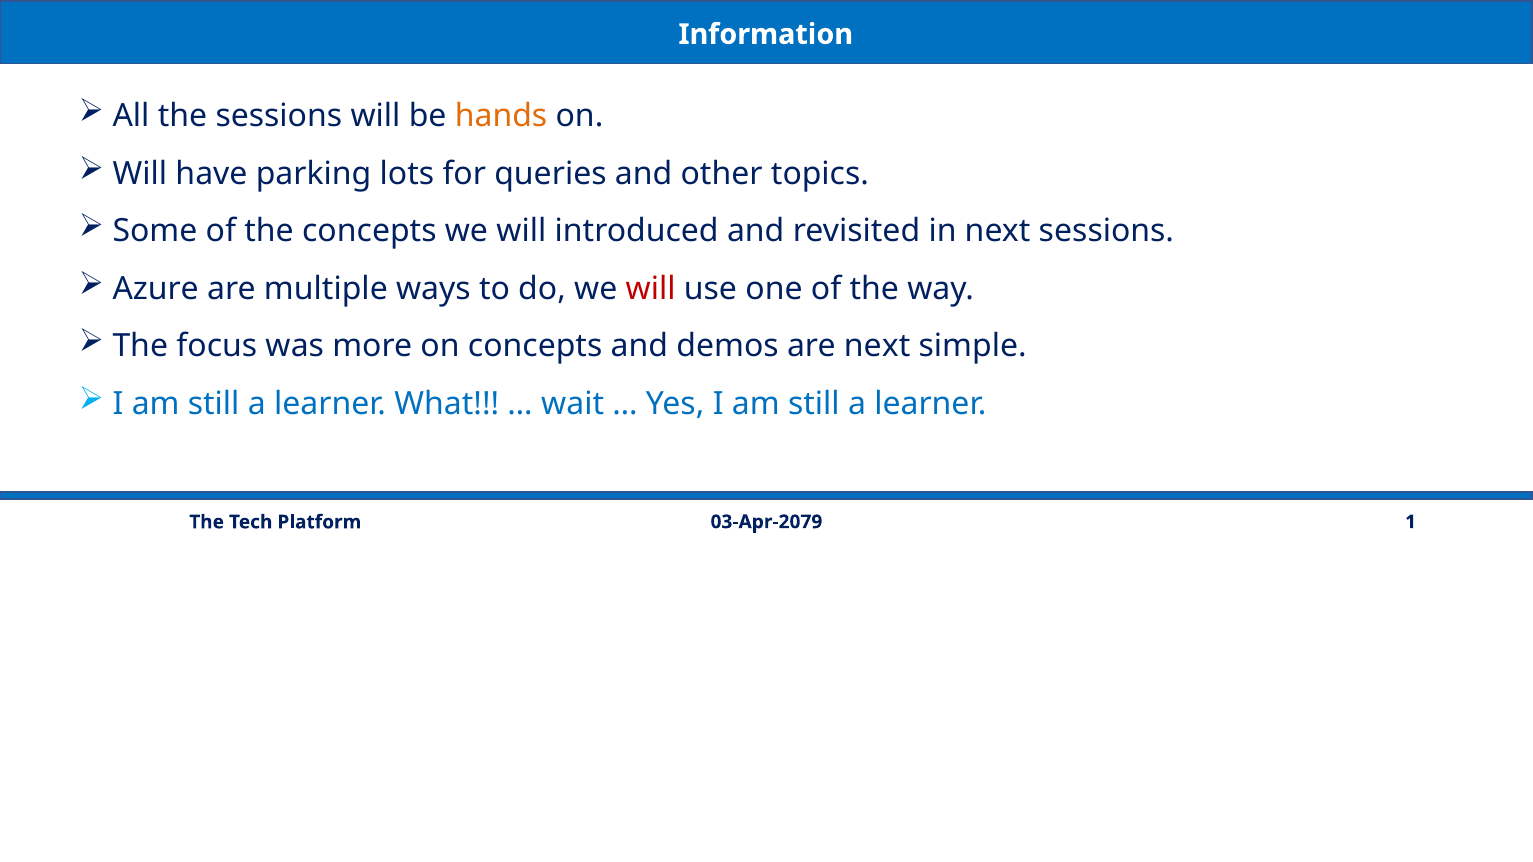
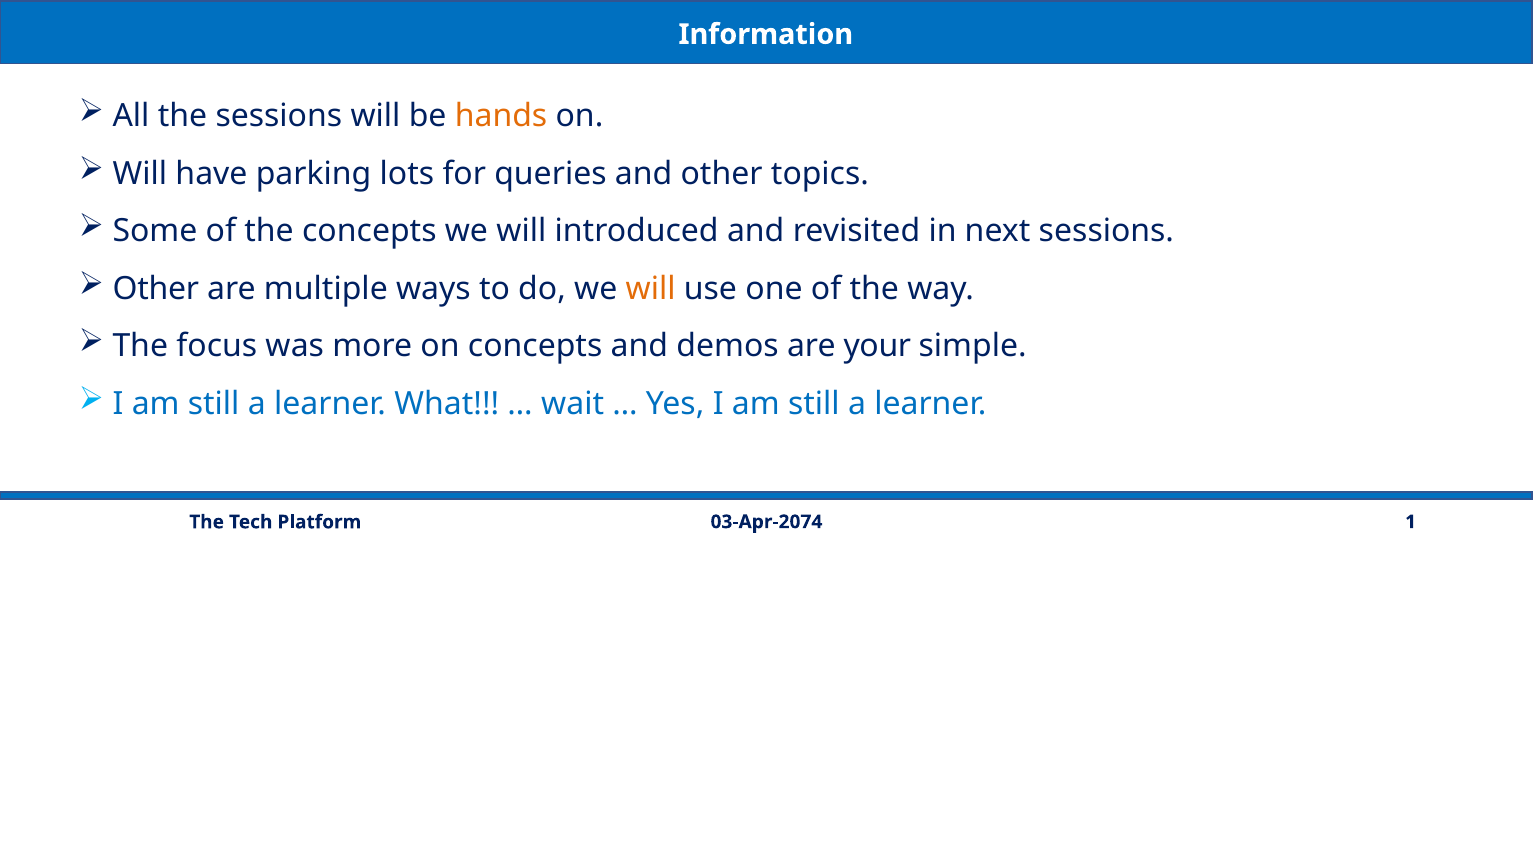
Azure at (156, 289): Azure -> Other
will at (651, 289) colour: red -> orange
are next: next -> your
03-Apr-2079: 03-Apr-2079 -> 03-Apr-2074
